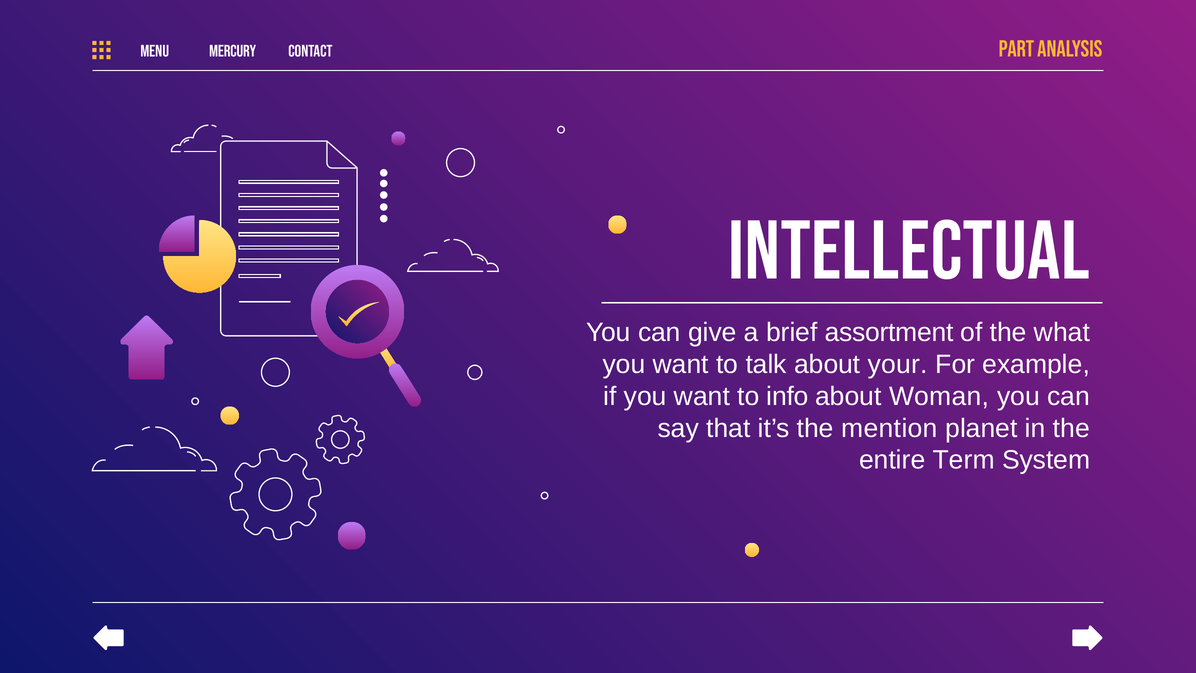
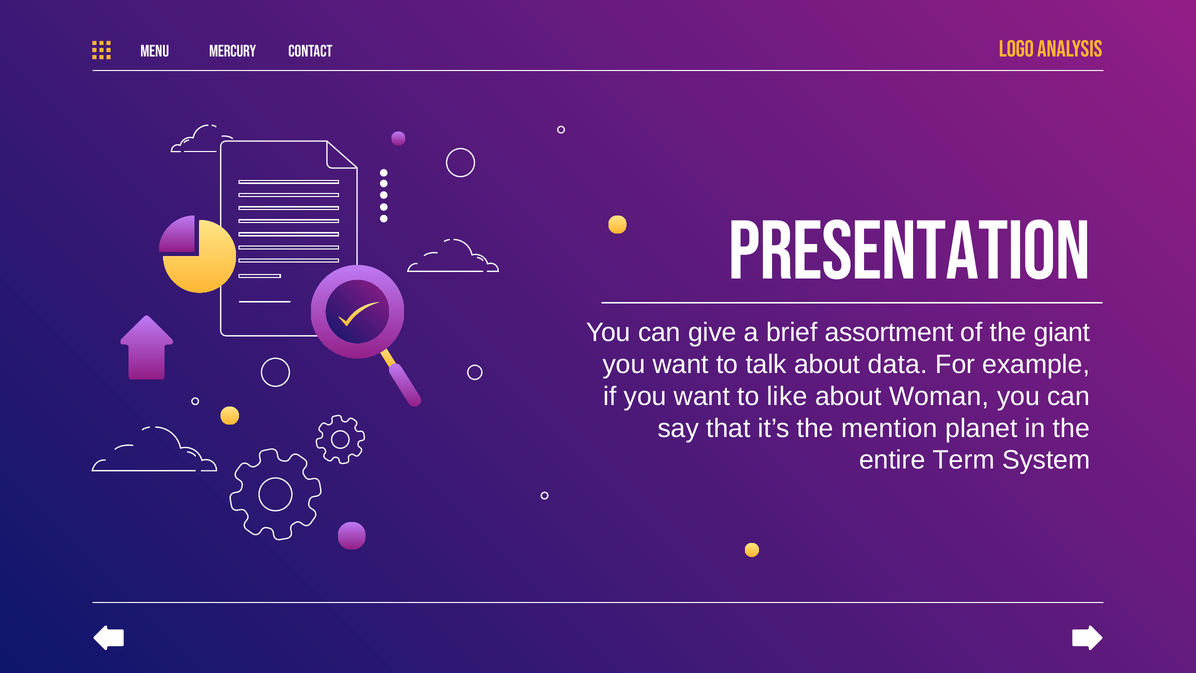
Part: Part -> Logo
INTELLECTUAL: INTELLECTUAL -> PRESENTATION
what: what -> giant
your: your -> data
info: info -> like
